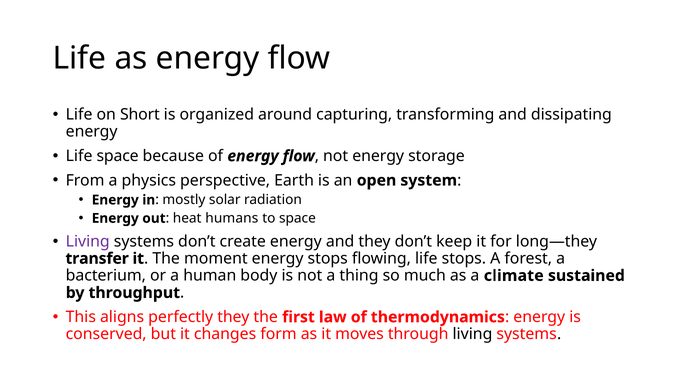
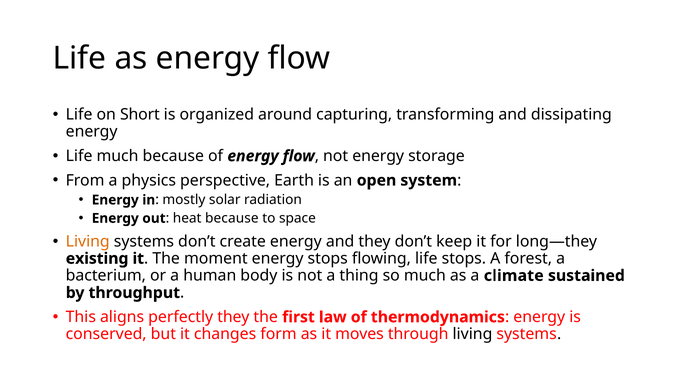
Life space: space -> much
heat humans: humans -> because
Living at (88, 242) colour: purple -> orange
transfer: transfer -> existing
